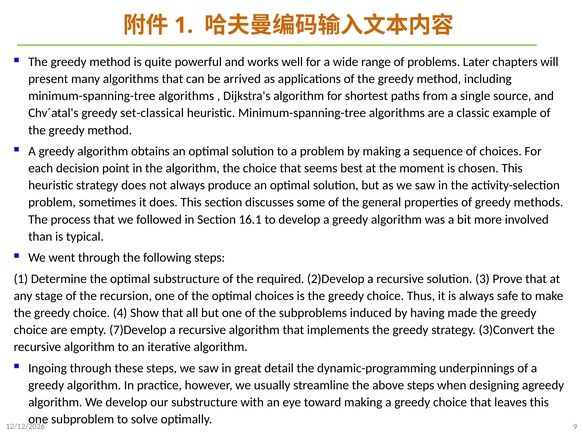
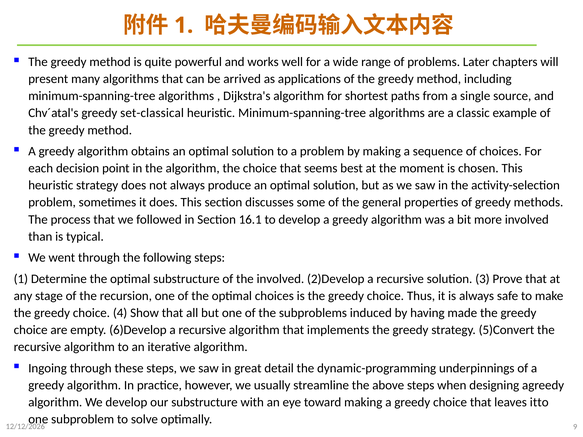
the required: required -> involved
7)Develop: 7)Develop -> 6)Develop
3)Convert: 3)Convert -> 5)Convert
leaves this: this -> itto
